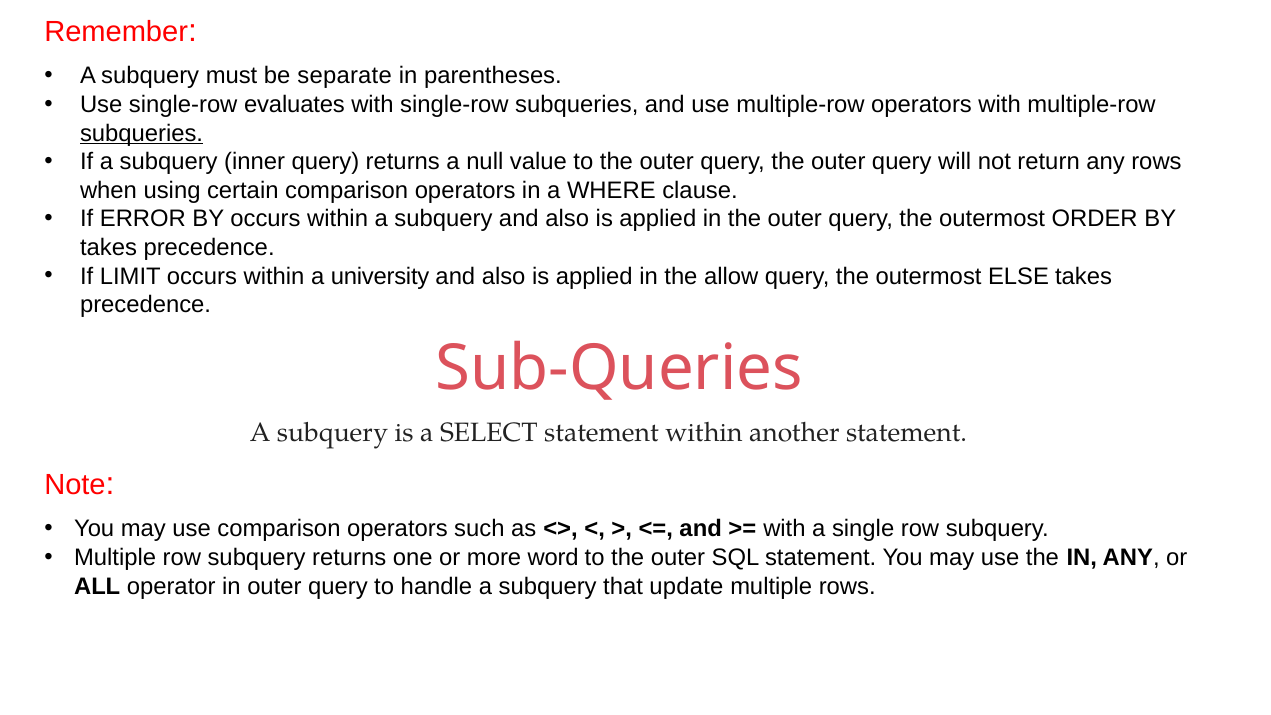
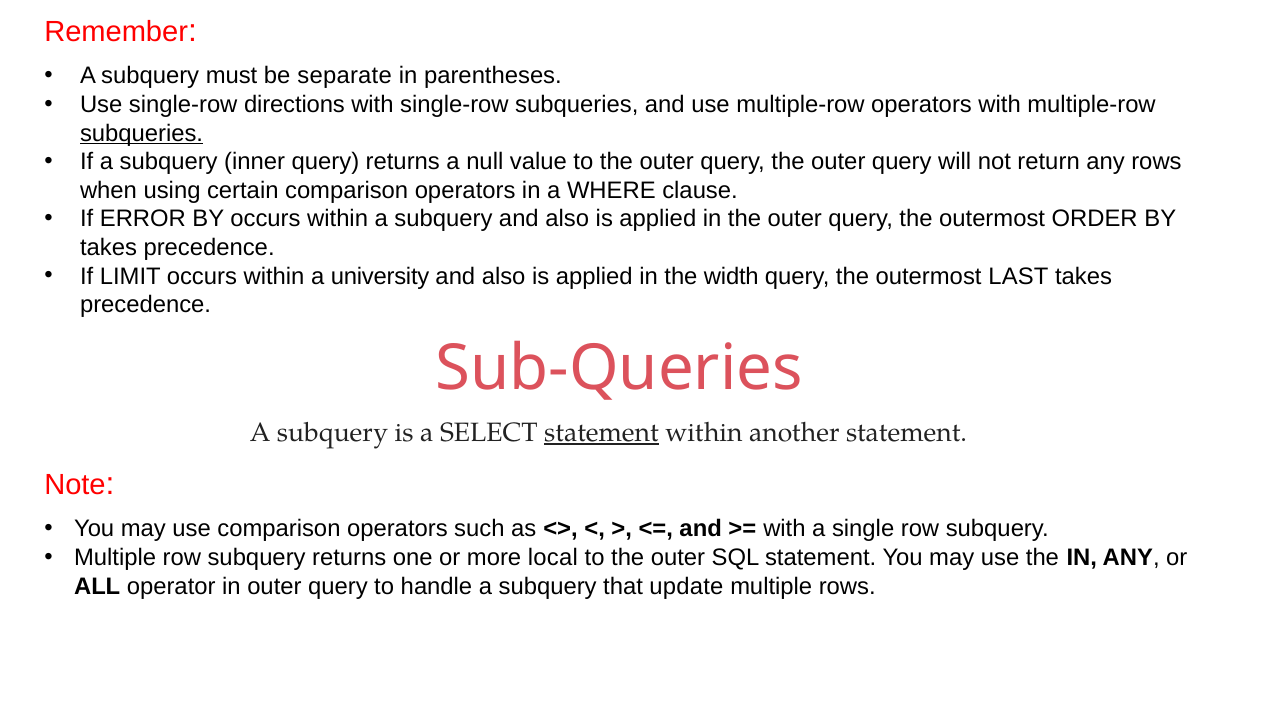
evaluates: evaluates -> directions
allow: allow -> width
ELSE: ELSE -> LAST
statement at (601, 432) underline: none -> present
word: word -> local
